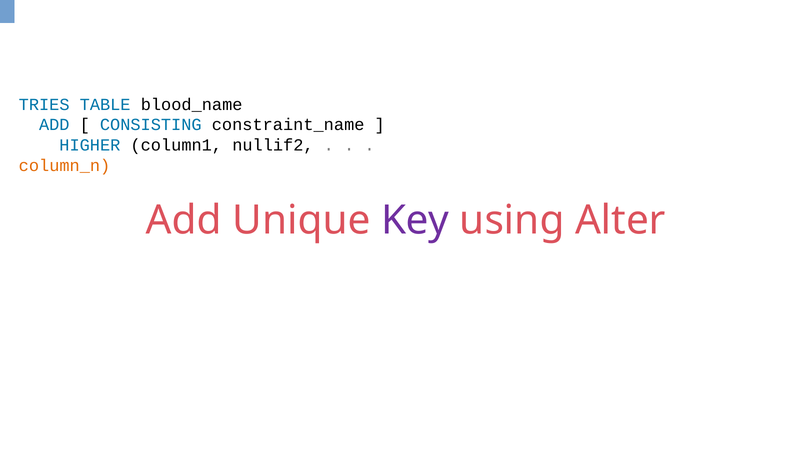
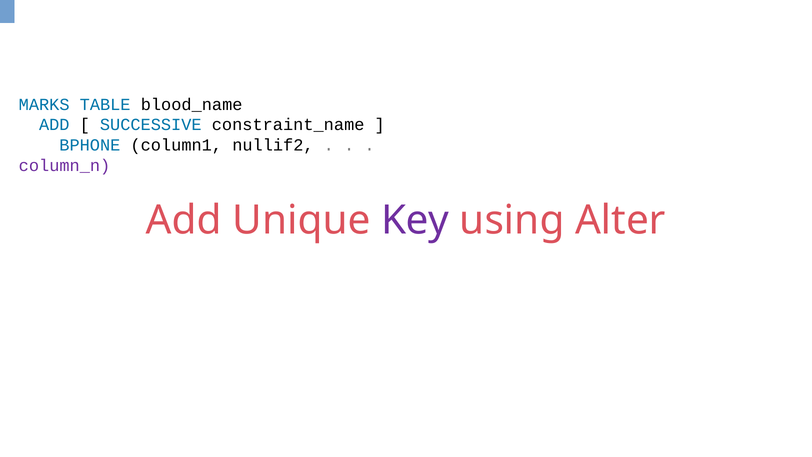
TRIES: TRIES -> MARKS
CONSISTING: CONSISTING -> SUCCESSIVE
HIGHER: HIGHER -> BPHONE
column_n colour: orange -> purple
